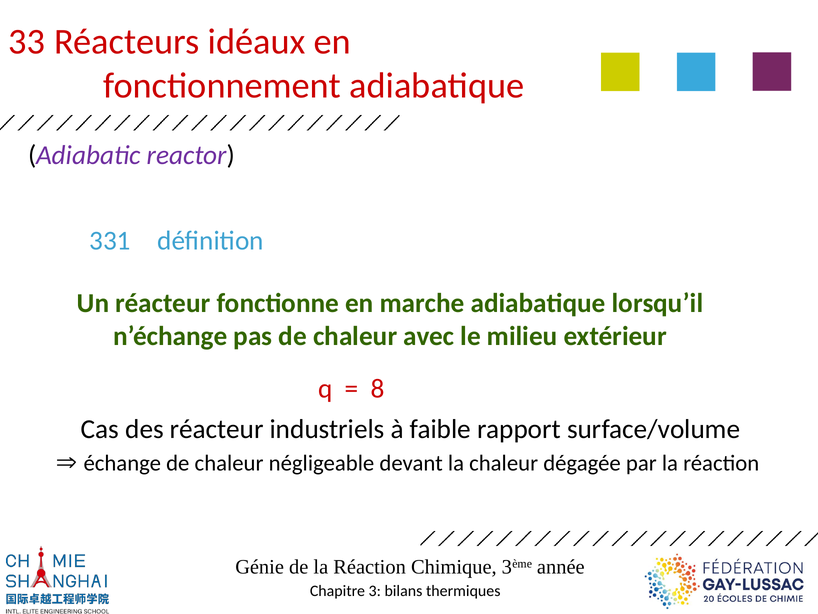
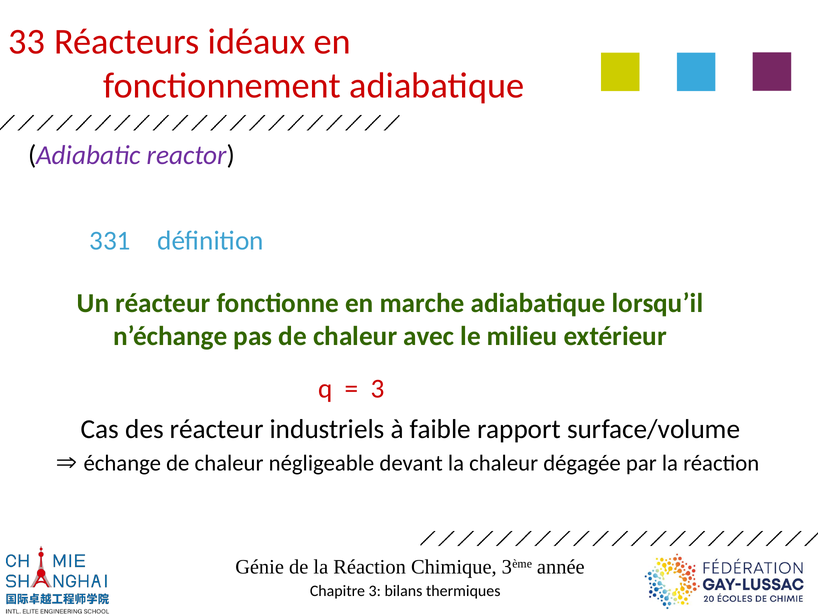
8 at (377, 388): 8 -> 3
